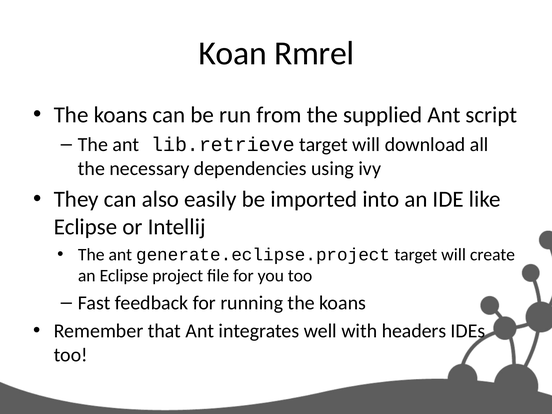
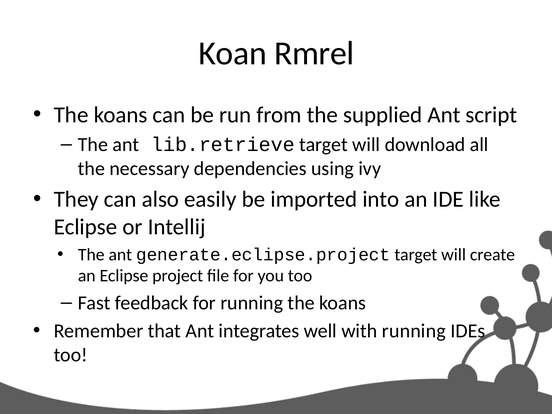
with headers: headers -> running
